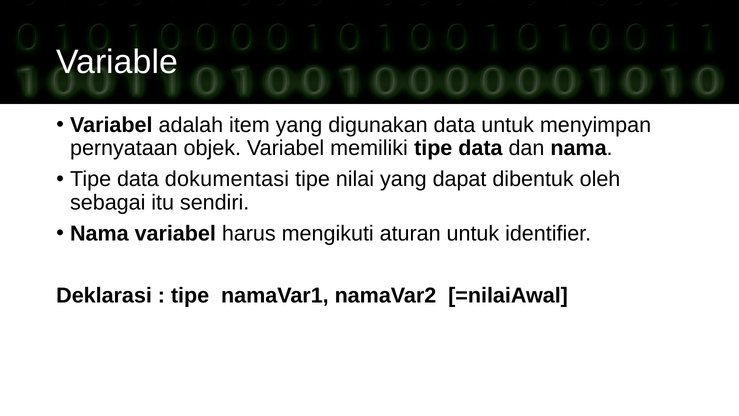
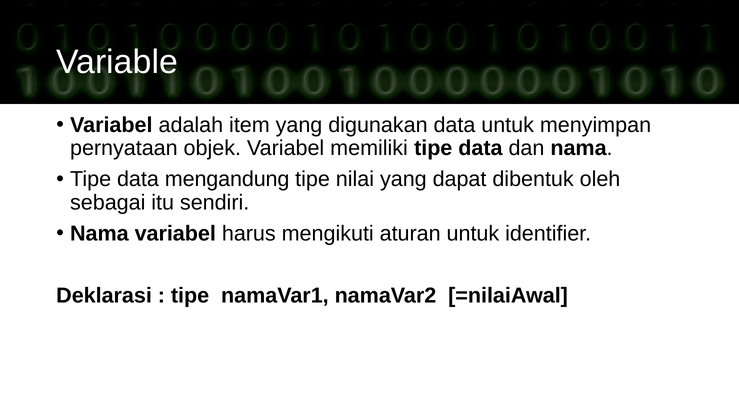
dokumentasi: dokumentasi -> mengandung
